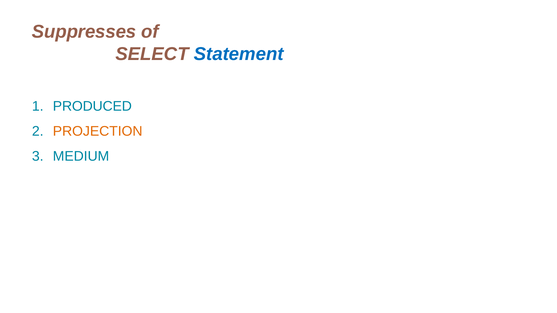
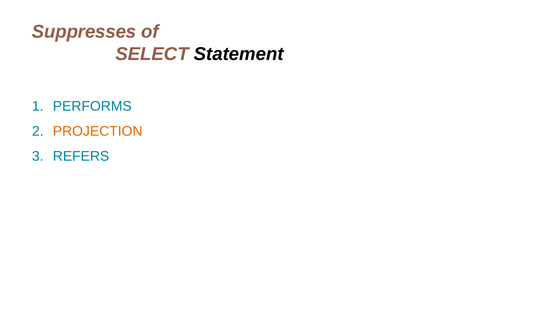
Statement colour: blue -> black
PRODUCED: PRODUCED -> PERFORMS
MEDIUM: MEDIUM -> REFERS
